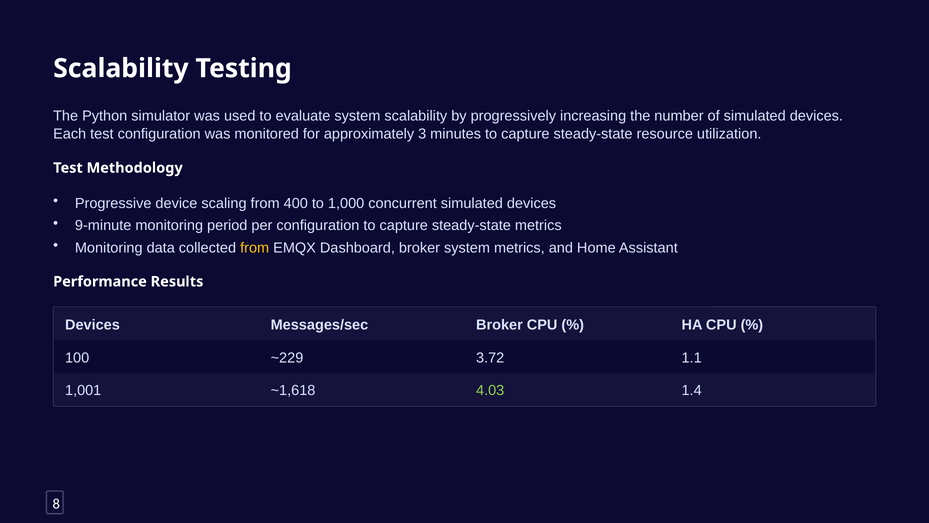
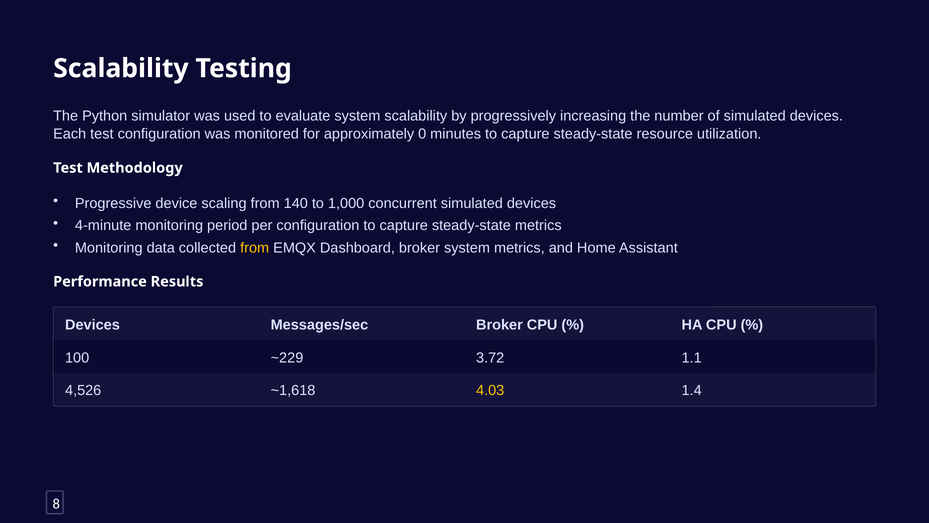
3: 3 -> 0
400: 400 -> 140
9-minute: 9-minute -> 4-minute
1,001: 1,001 -> 4,526
4.03 colour: light green -> yellow
